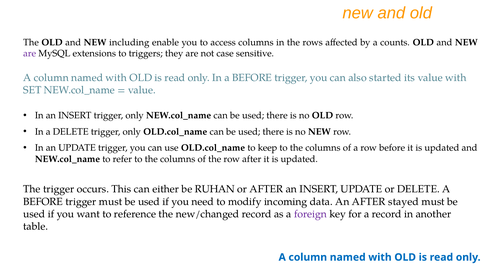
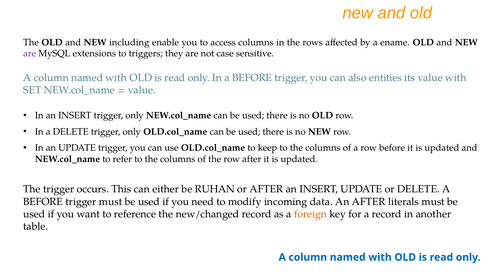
counts: counts -> ename
started: started -> entities
stayed: stayed -> literals
foreign colour: purple -> orange
